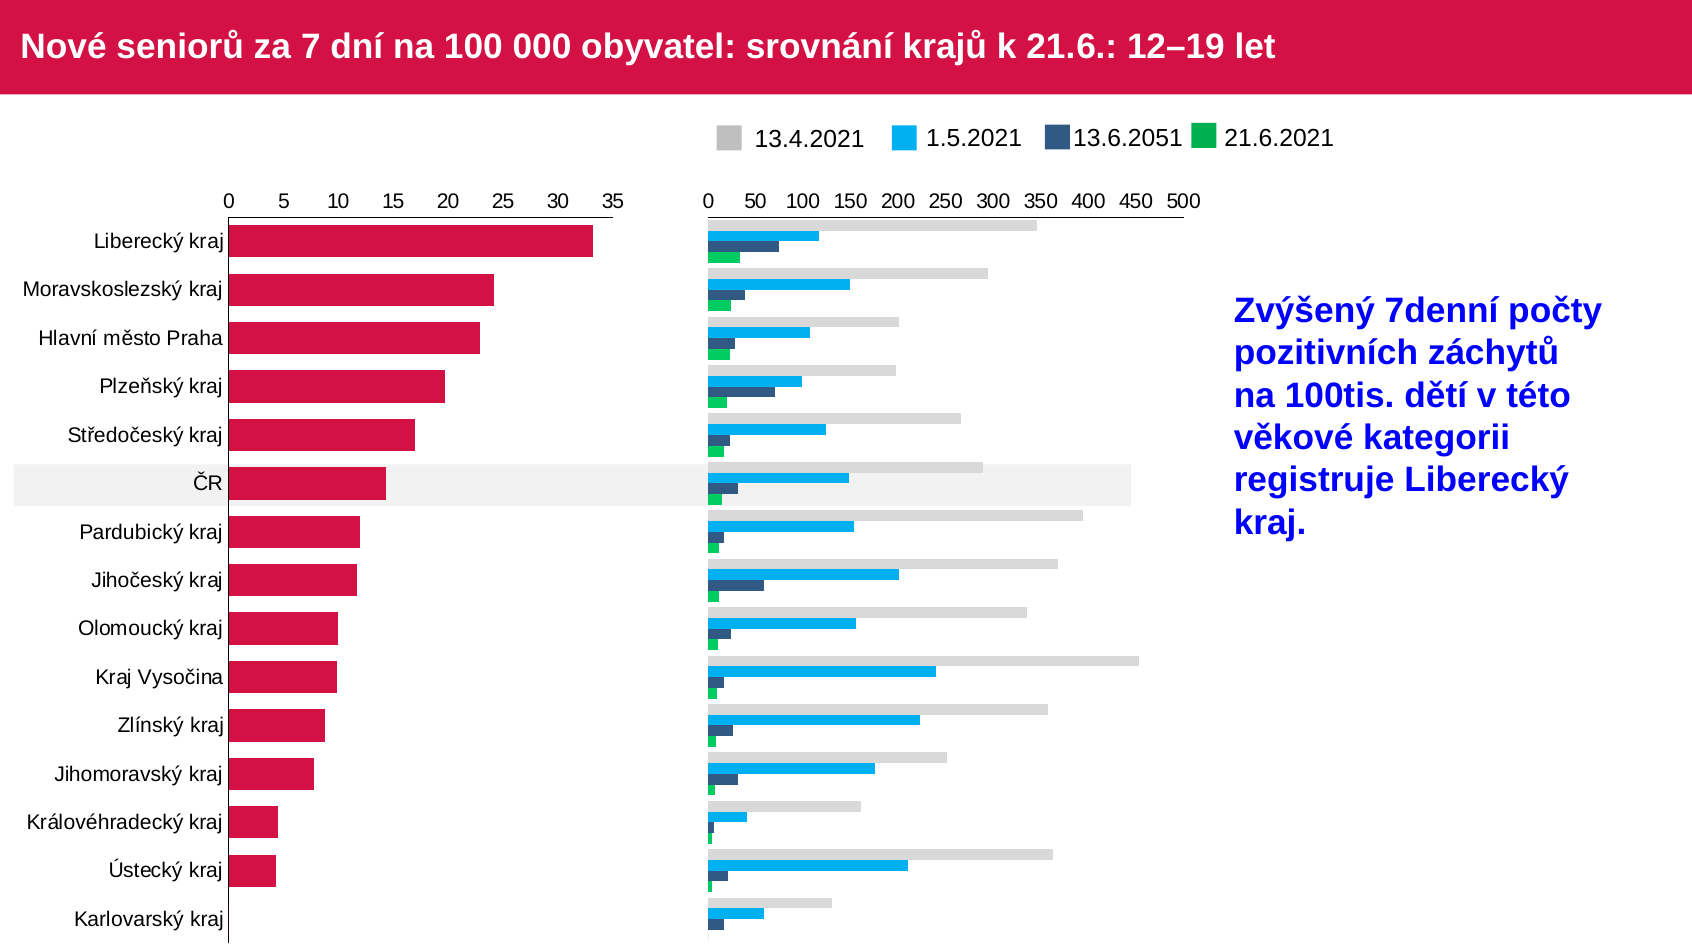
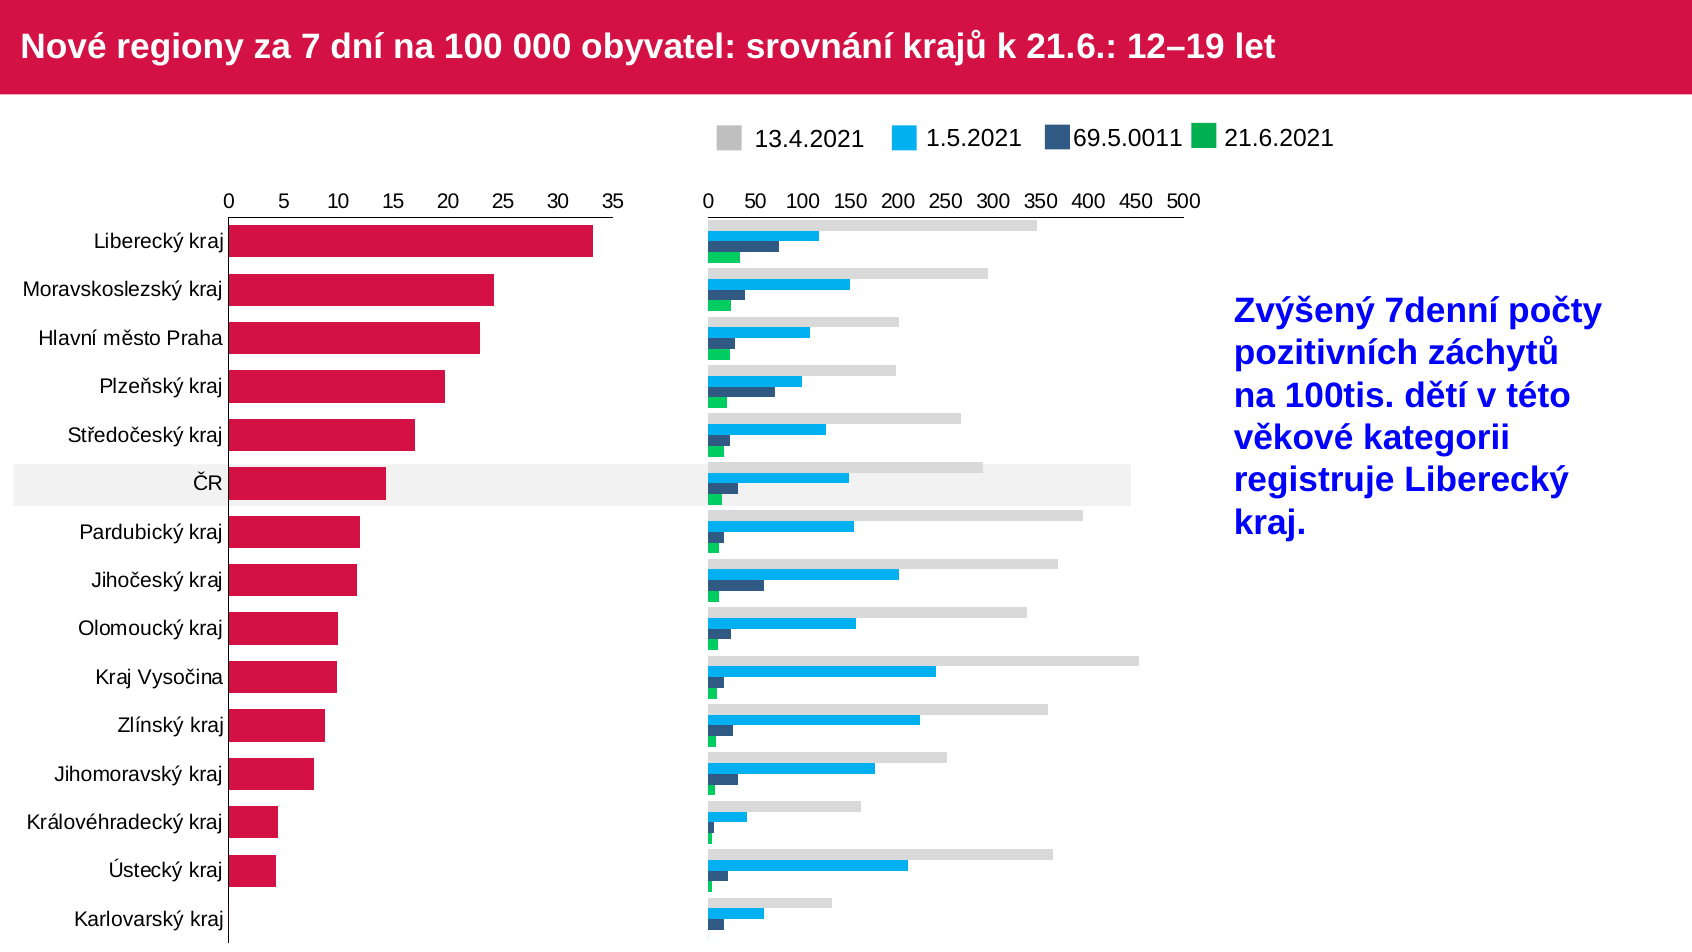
seniorů: seniorů -> regiony
13.6.2051: 13.6.2051 -> 69.5.0011
